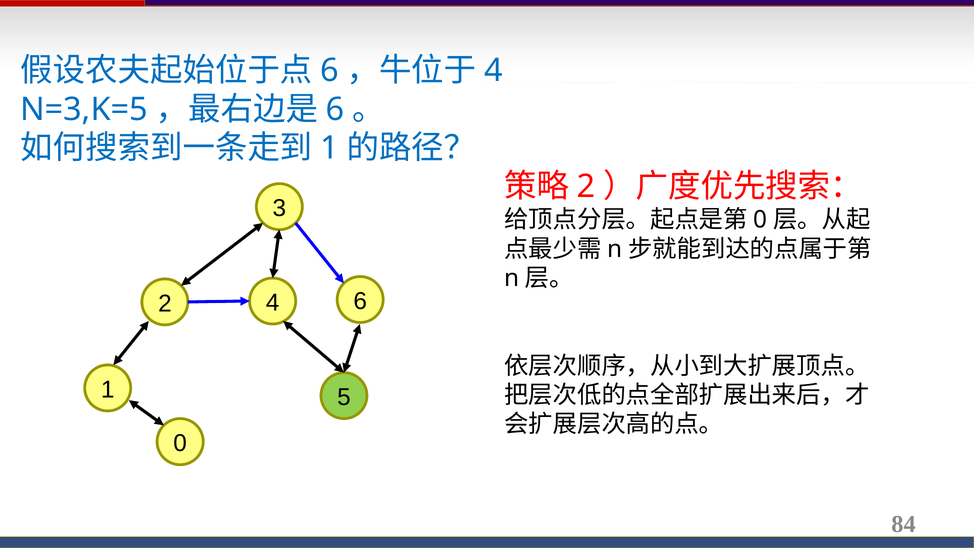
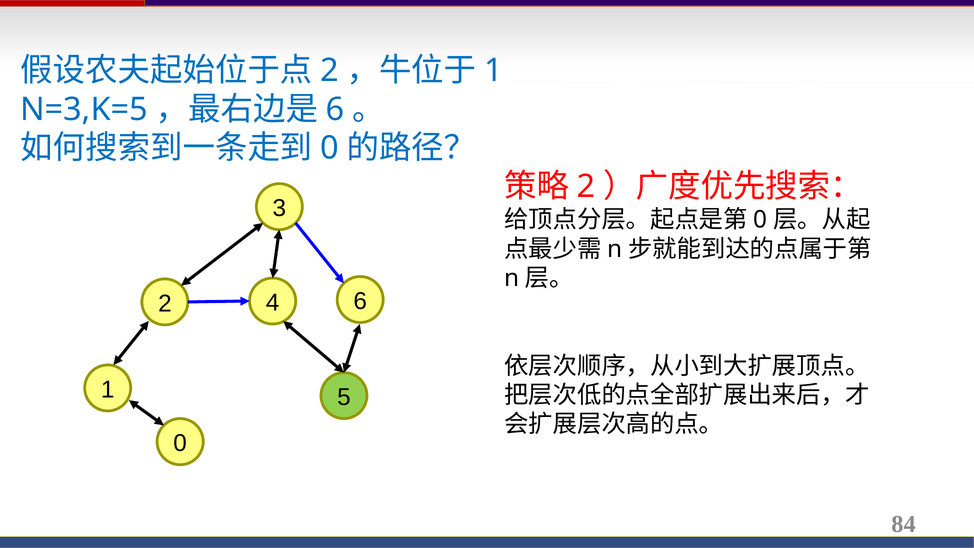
6 at (330, 70): 6 -> 2
4 at (493, 70): 4 -> 1
1 at (330, 148): 1 -> 0
